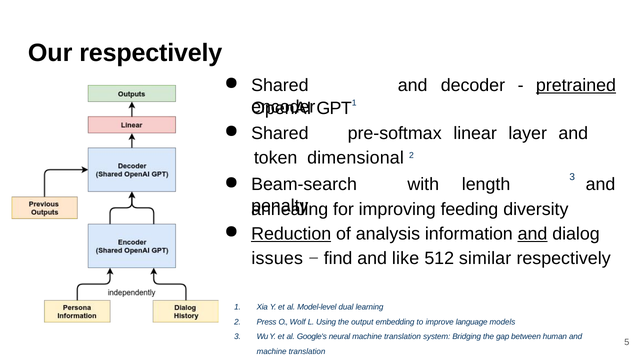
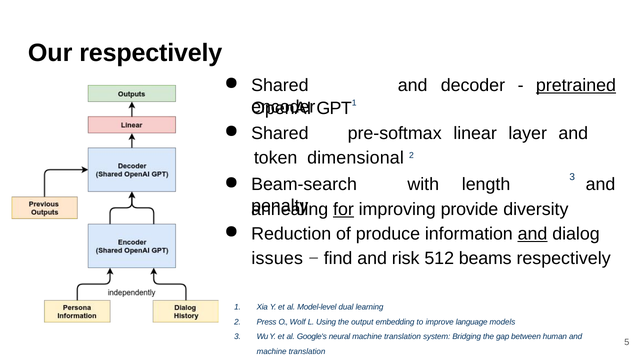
for underline: none -> present
feeding: feeding -> provide
Reduction underline: present -> none
analysis: analysis -> produce
like: like -> risk
similar: similar -> beams
